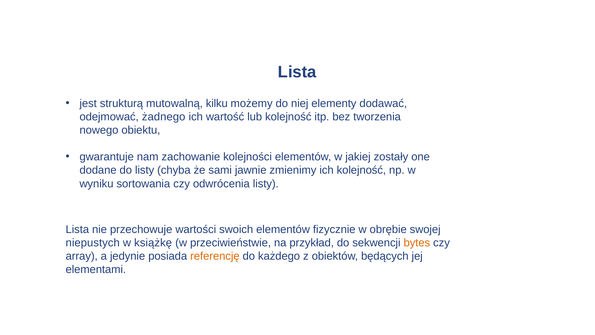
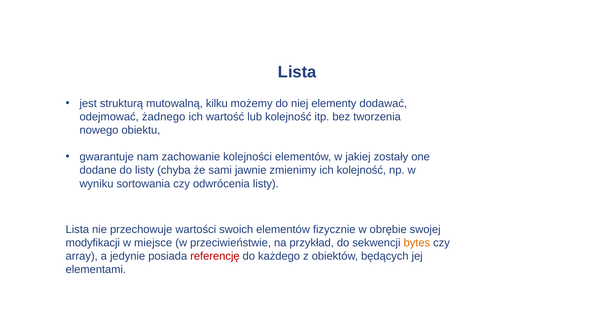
niepustych: niepustych -> modyfikacji
książkę: książkę -> miejsce
referencję colour: orange -> red
